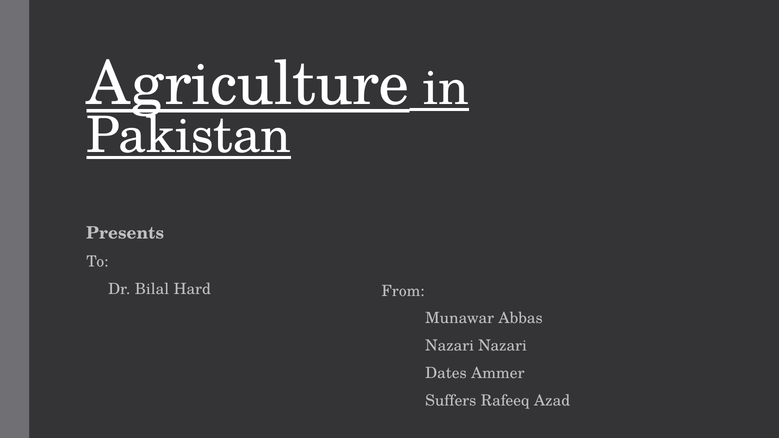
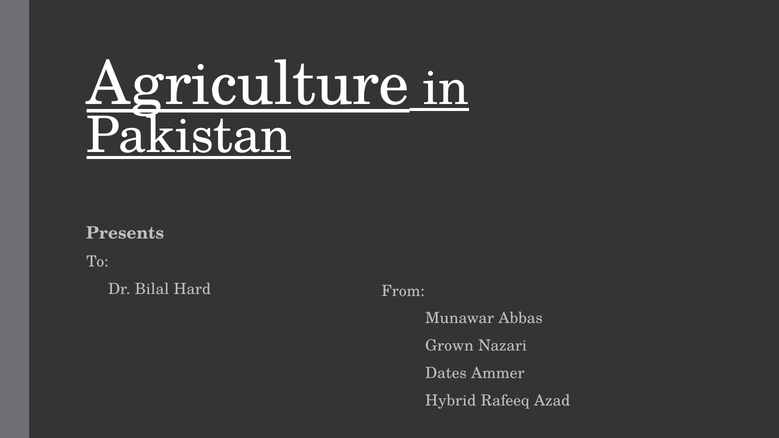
Nazari at (450, 346): Nazari -> Grown
Suffers: Suffers -> Hybrid
